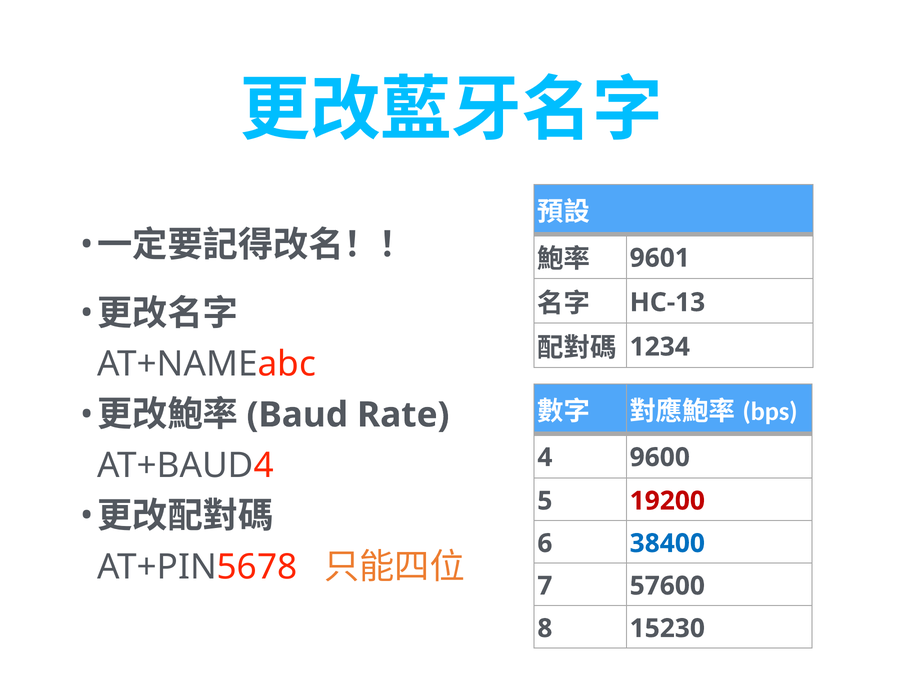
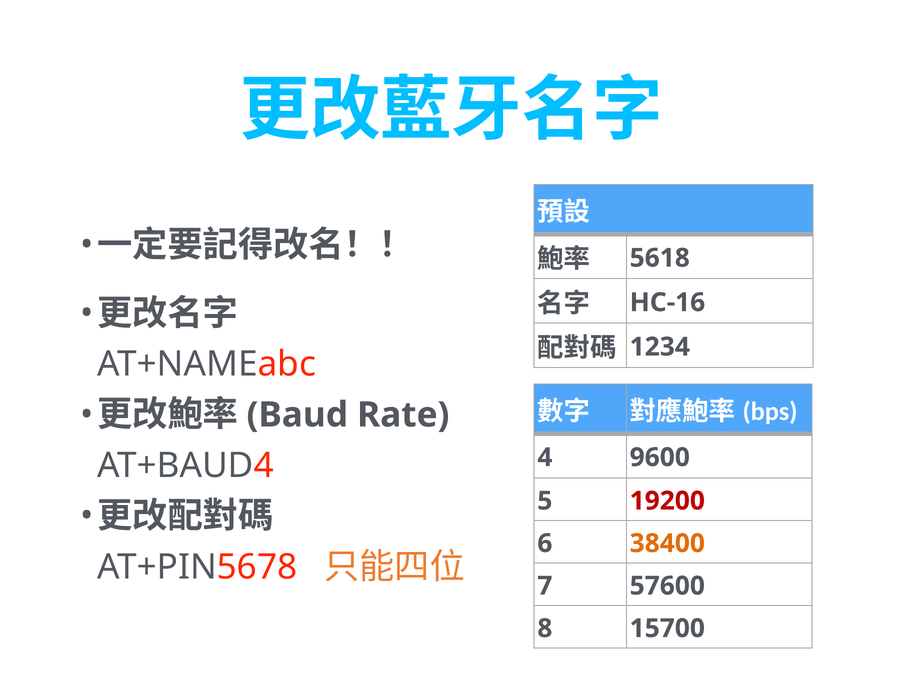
9601: 9601 -> 5618
HC-13: HC-13 -> HC-16
38400 colour: blue -> orange
15230: 15230 -> 15700
